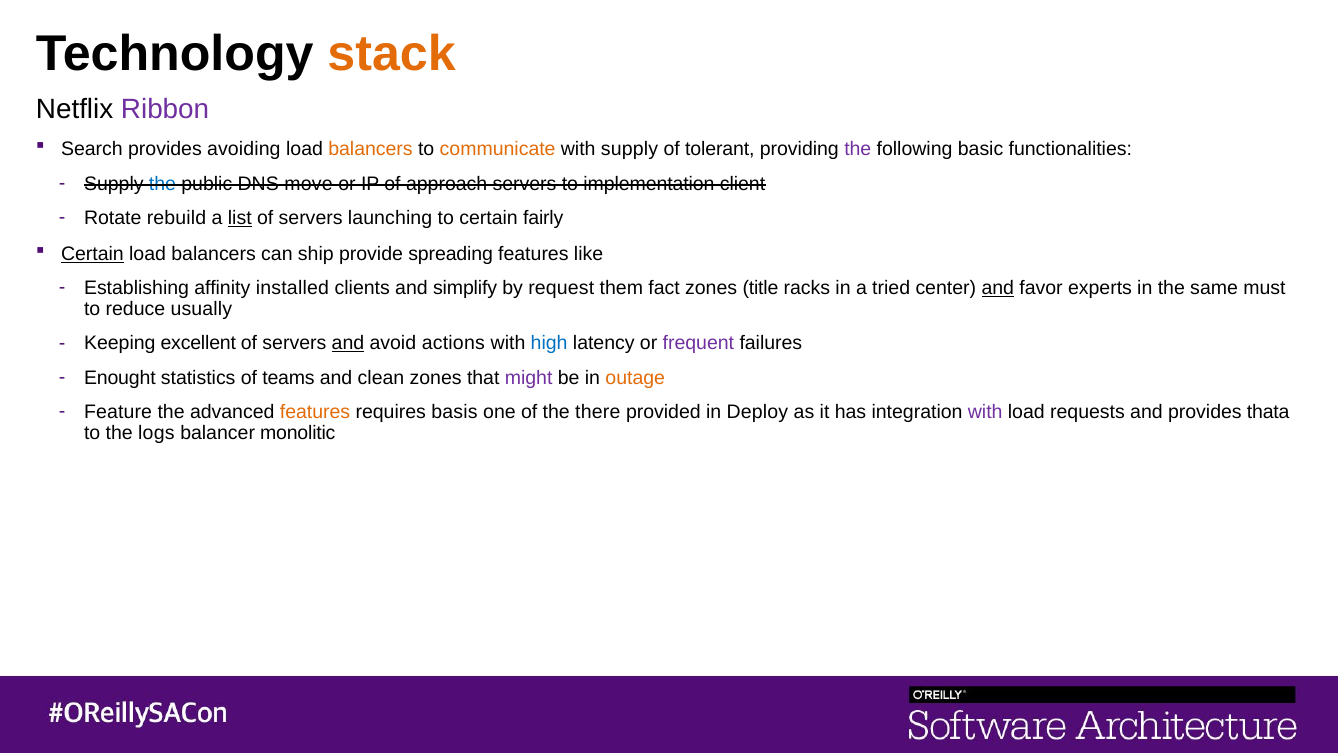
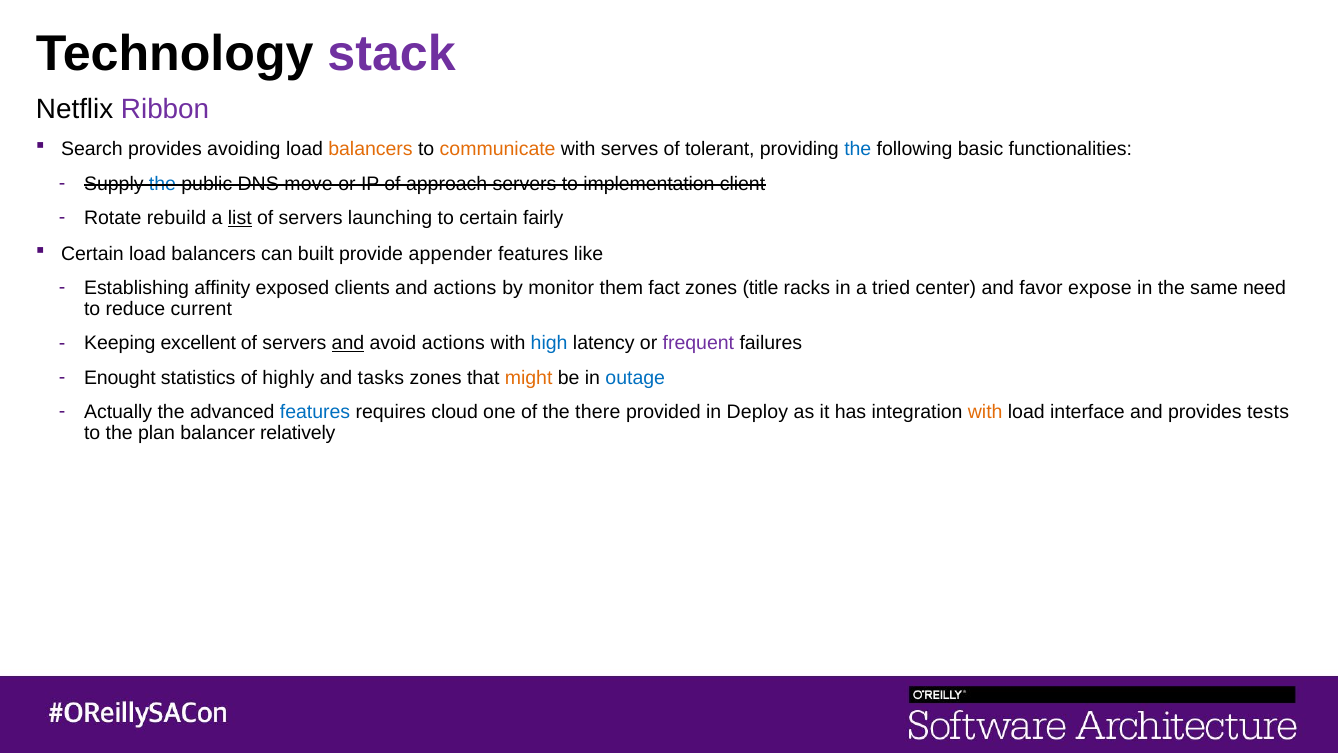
stack colour: orange -> purple
with supply: supply -> serves
the at (858, 149) colour: purple -> blue
Certain at (92, 254) underline: present -> none
ship: ship -> built
spreading: spreading -> appender
installed: installed -> exposed
and simplify: simplify -> actions
request: request -> monitor
and at (998, 288) underline: present -> none
experts: experts -> expose
must: must -> need
usually: usually -> current
teams: teams -> highly
clean: clean -> tasks
might colour: purple -> orange
outage colour: orange -> blue
Feature: Feature -> Actually
features at (315, 412) colour: orange -> blue
basis: basis -> cloud
with at (985, 412) colour: purple -> orange
requests: requests -> interface
thata: thata -> tests
logs: logs -> plan
monolitic: monolitic -> relatively
